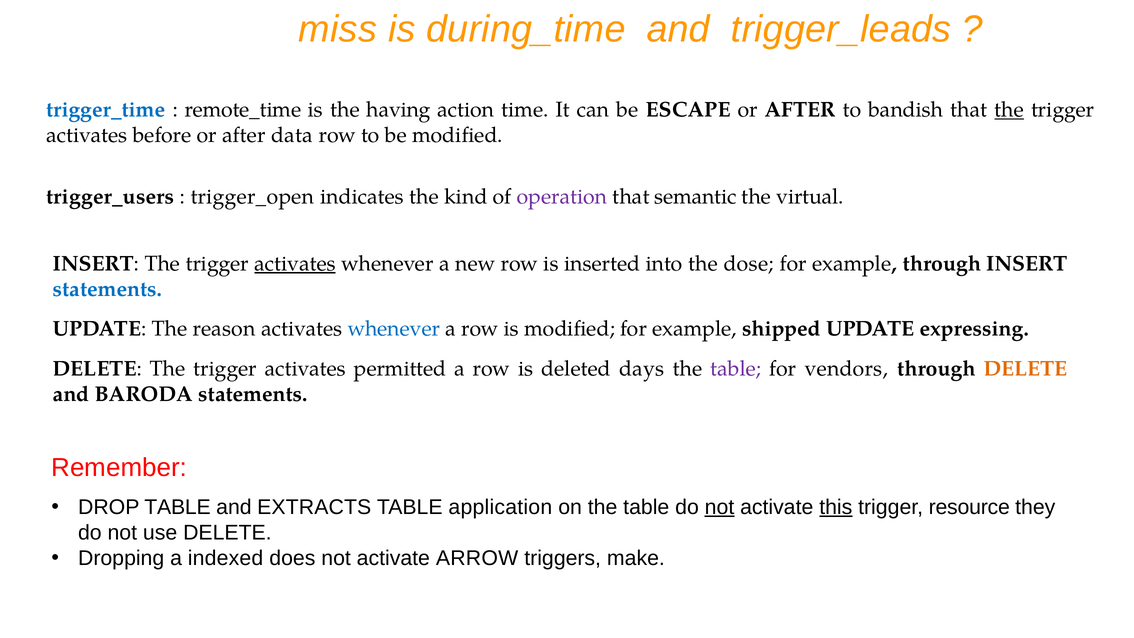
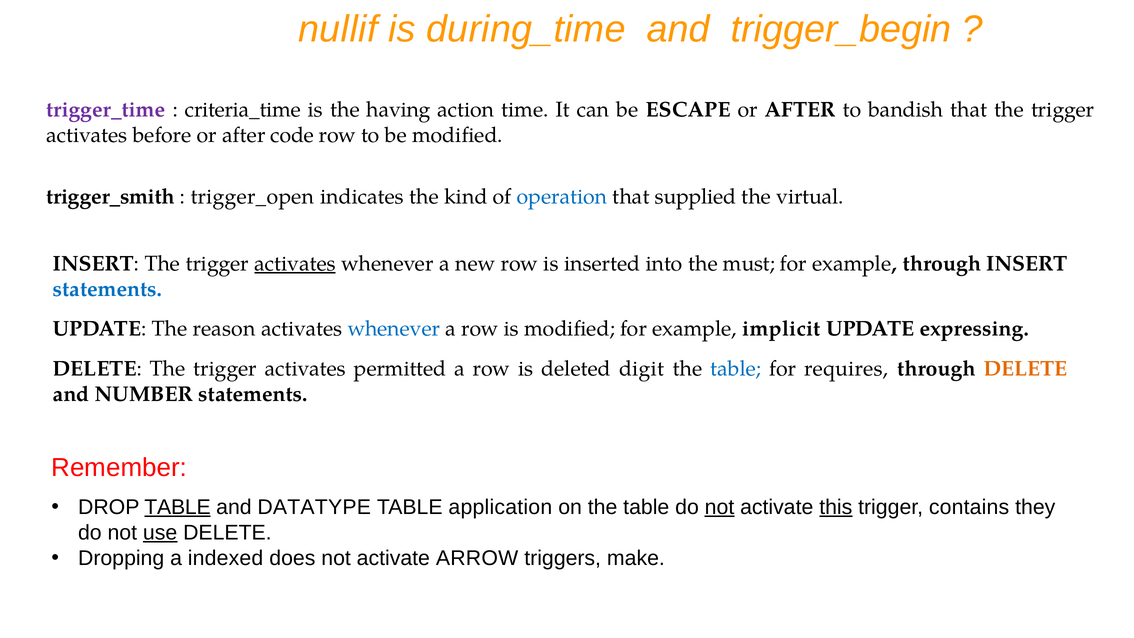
miss: miss -> nullif
trigger_leads: trigger_leads -> trigger_begin
trigger_time colour: blue -> purple
remote_time: remote_time -> criteria_time
the at (1009, 110) underline: present -> none
data: data -> code
trigger_users: trigger_users -> trigger_smith
operation colour: purple -> blue
semantic: semantic -> supplied
dose: dose -> must
shipped: shipped -> implicit
days: days -> digit
table at (736, 369) colour: purple -> blue
vendors: vendors -> requires
BARODA: BARODA -> NUMBER
TABLE at (178, 507) underline: none -> present
EXTRACTS: EXTRACTS -> DATATYPE
resource: resource -> contains
use underline: none -> present
